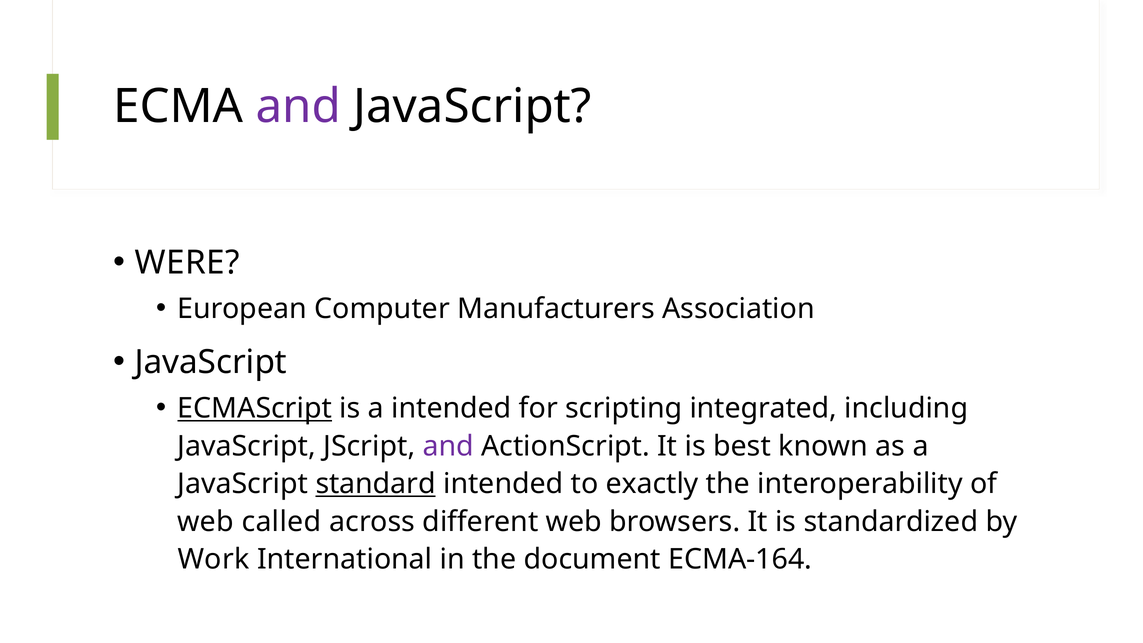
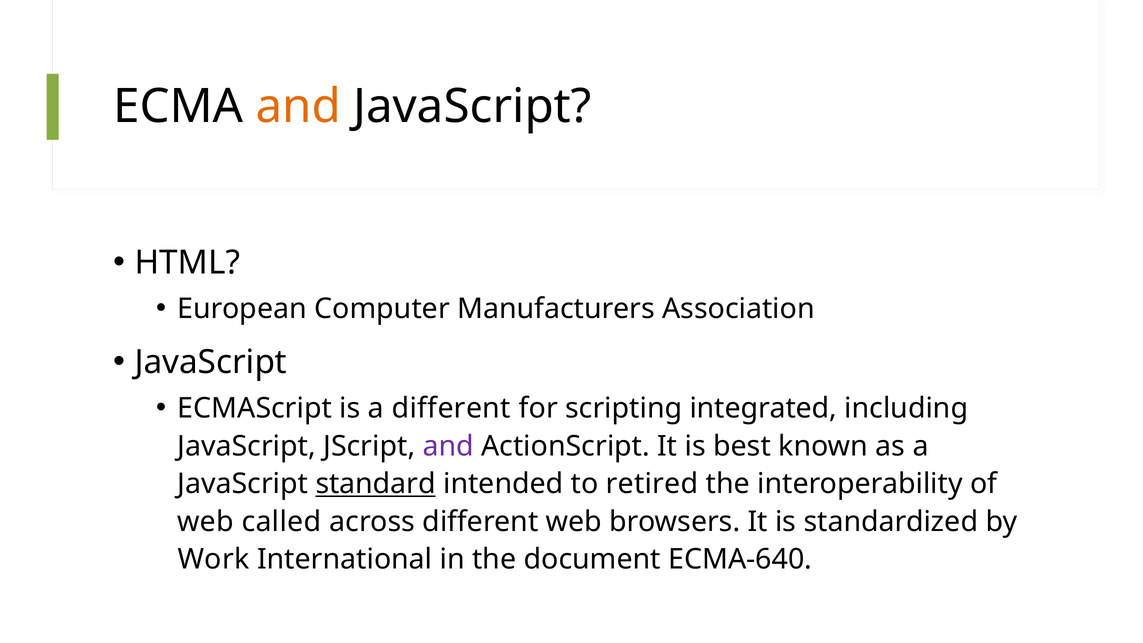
and at (298, 106) colour: purple -> orange
WERE: WERE -> HTML
ECMAScript underline: present -> none
a intended: intended -> different
exactly: exactly -> retired
ECMA-164: ECMA-164 -> ECMA-640
